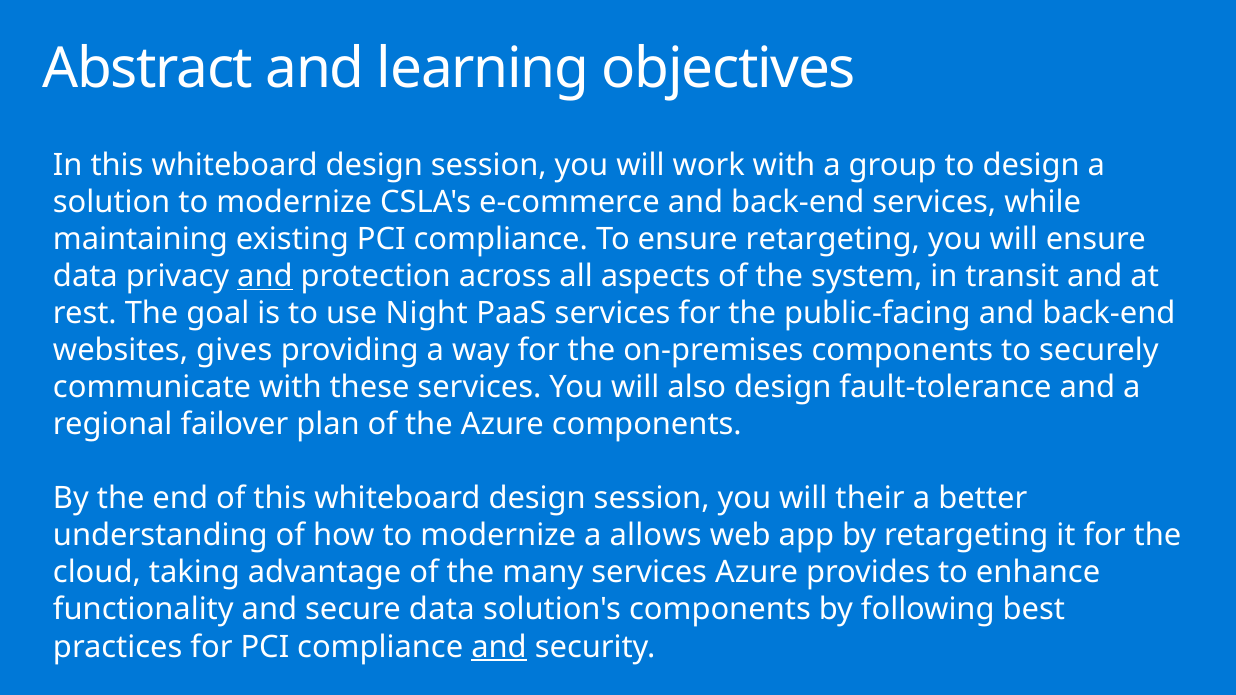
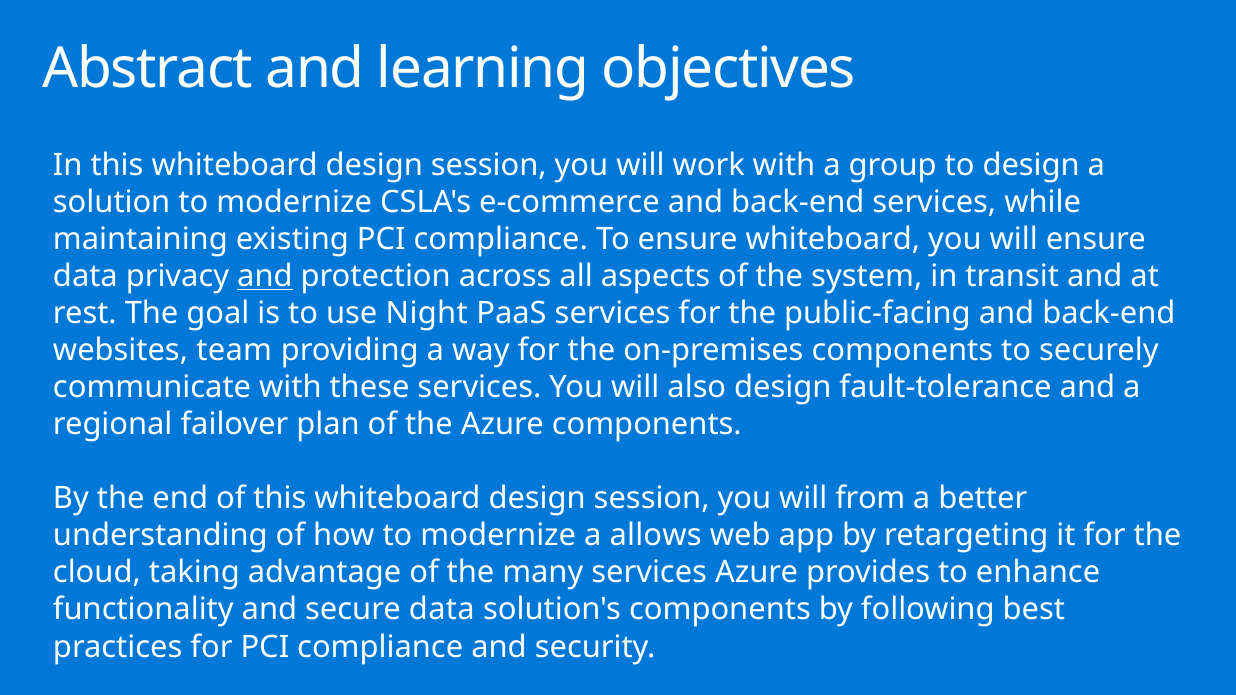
ensure retargeting: retargeting -> whiteboard
gives: gives -> team
their: their -> from
and at (499, 647) underline: present -> none
